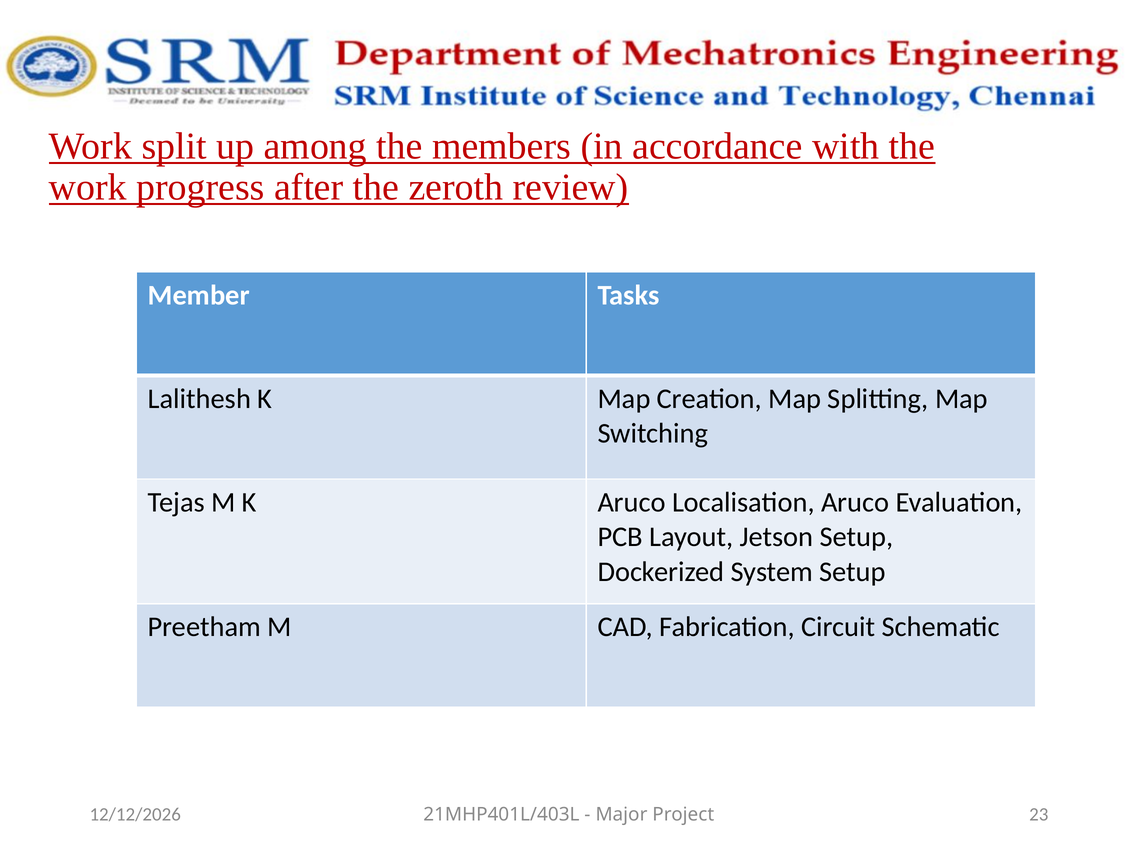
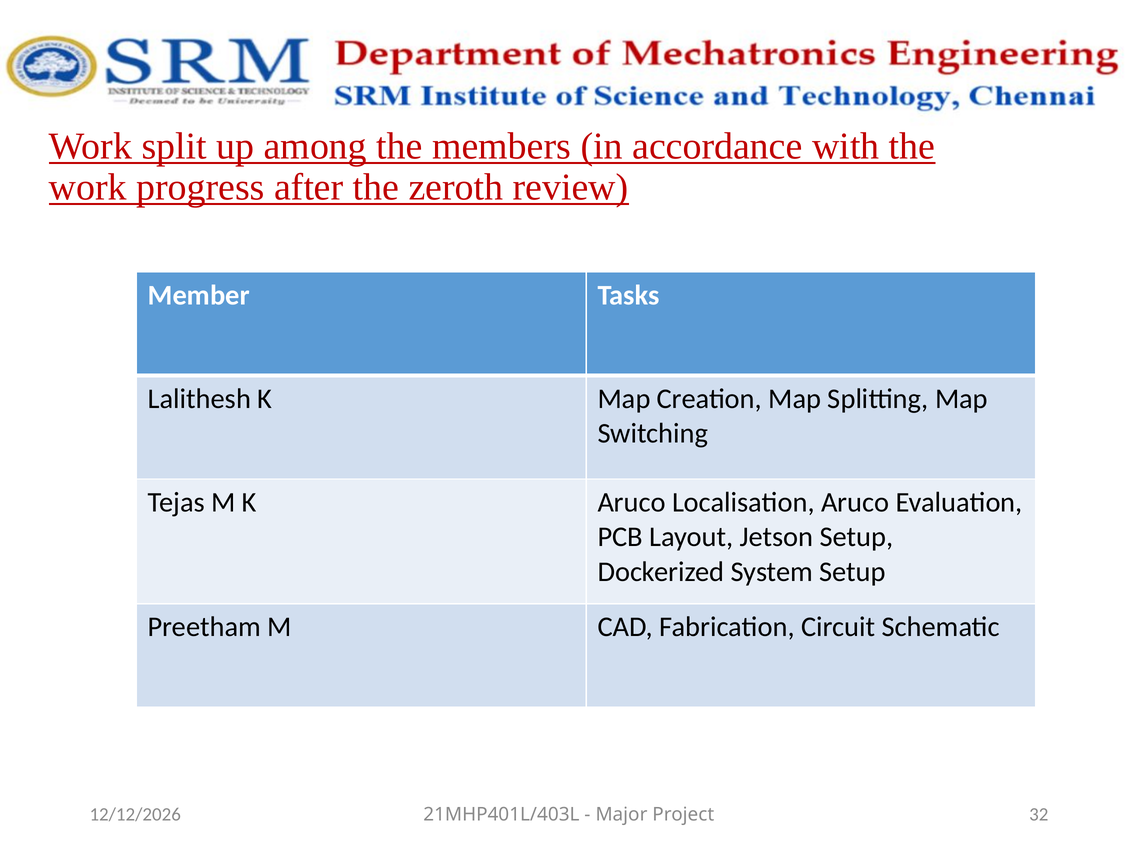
23: 23 -> 32
